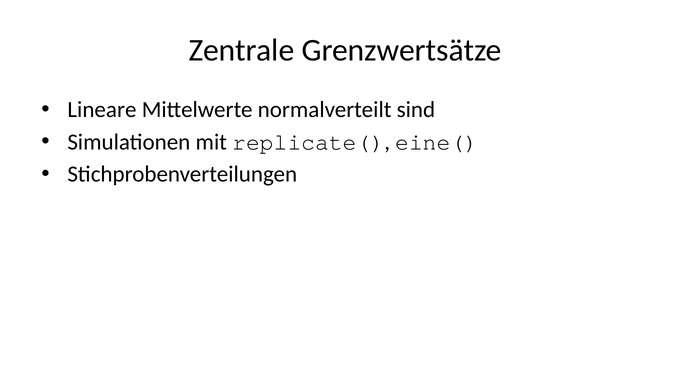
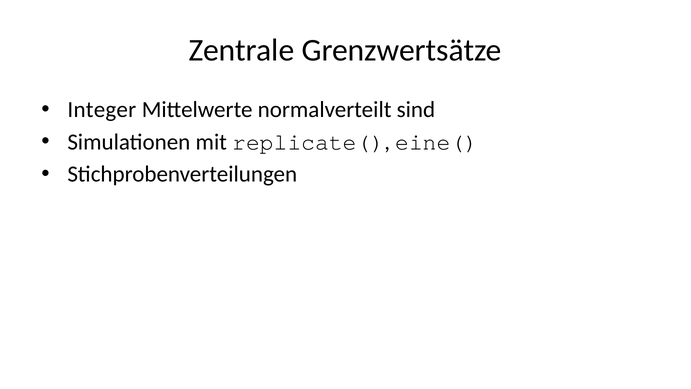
Lineare: Lineare -> Integer
